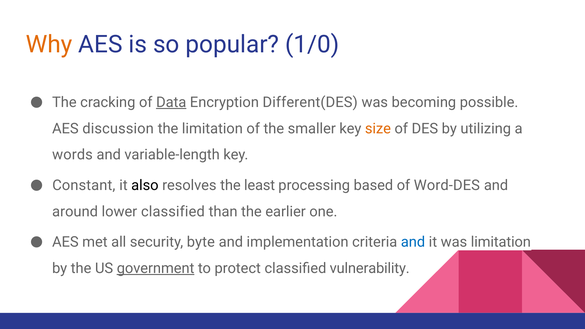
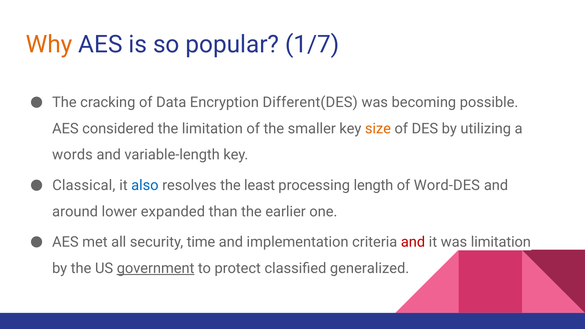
1/0: 1/0 -> 1/7
Data underline: present -> none
discussion: discussion -> considered
Constant: Constant -> Classical
also colour: black -> blue
based: based -> length
lower classified: classified -> expanded
byte: byte -> time
and at (413, 242) colour: blue -> red
vulnerability: vulnerability -> generalized
